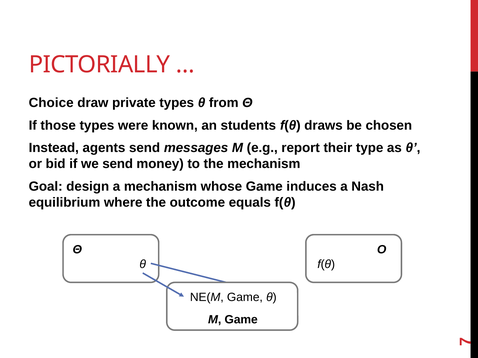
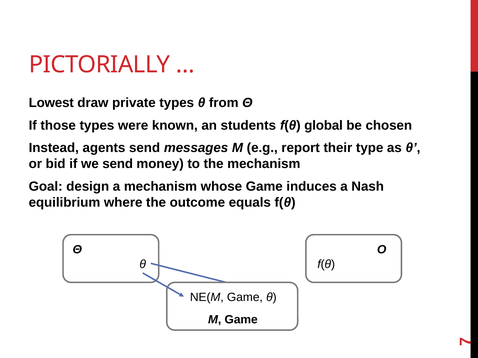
Choice: Choice -> Lowest
draws: draws -> global
